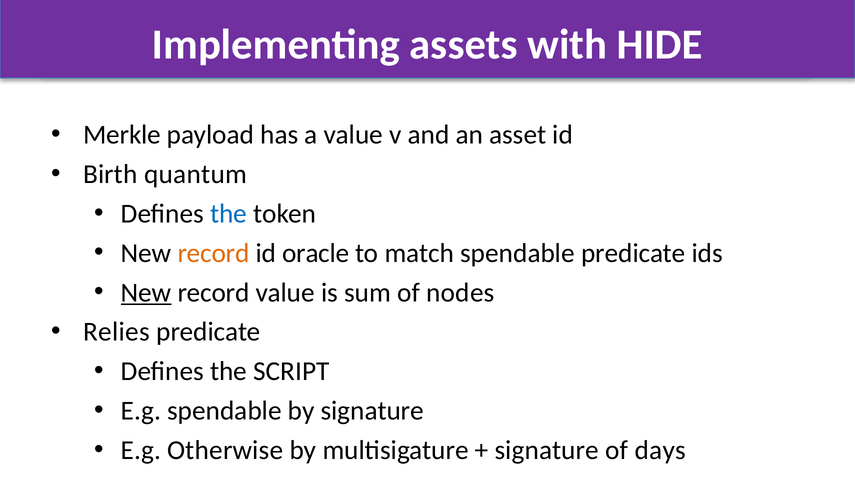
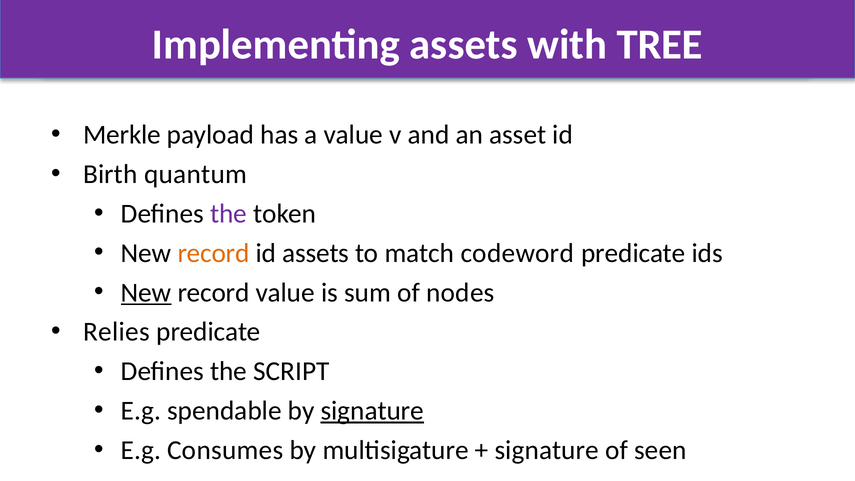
HIDE: HIDE -> TREE
the at (229, 214) colour: blue -> purple
id oracle: oracle -> assets
match spendable: spendable -> codeword
signature at (372, 411) underline: none -> present
Otherwise: Otherwise -> Consumes
days: days -> seen
